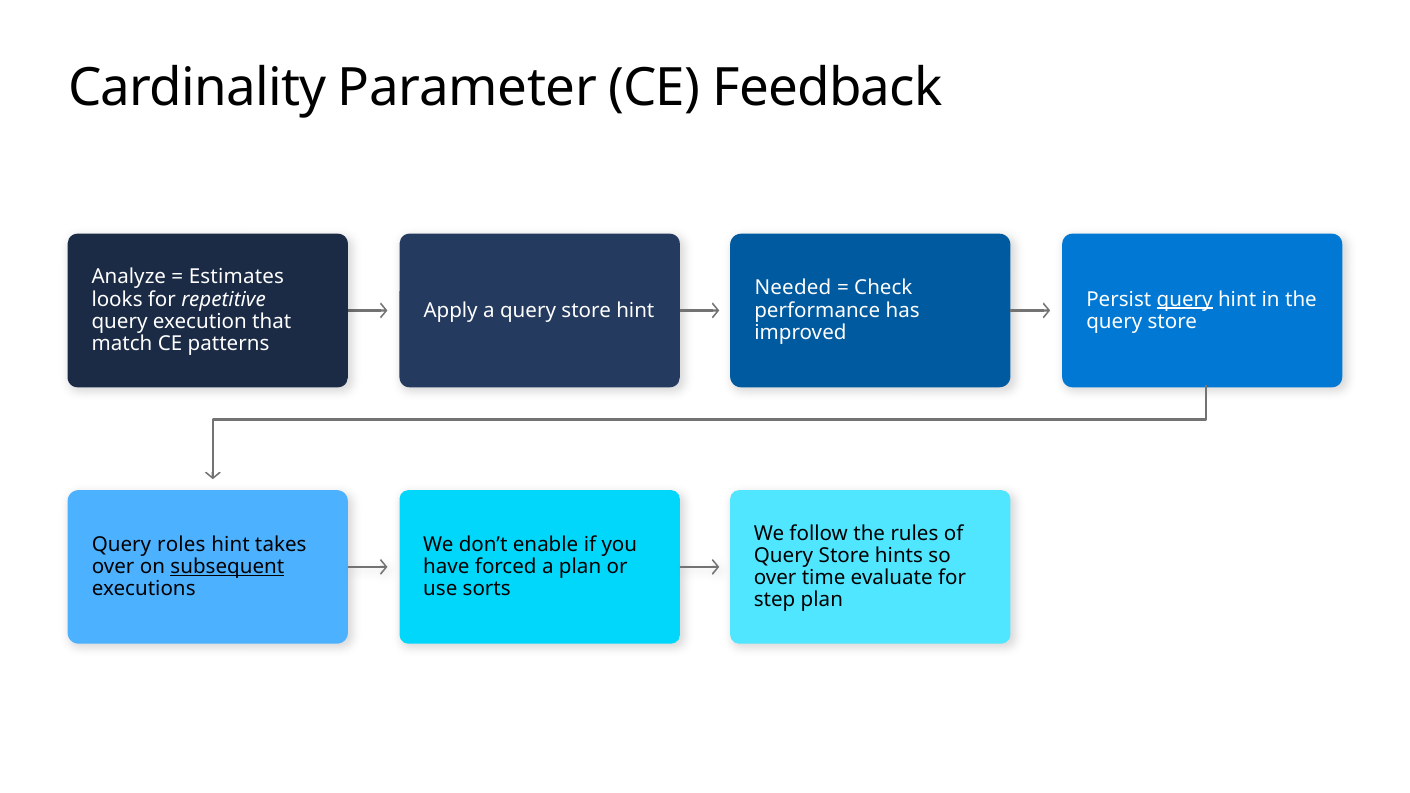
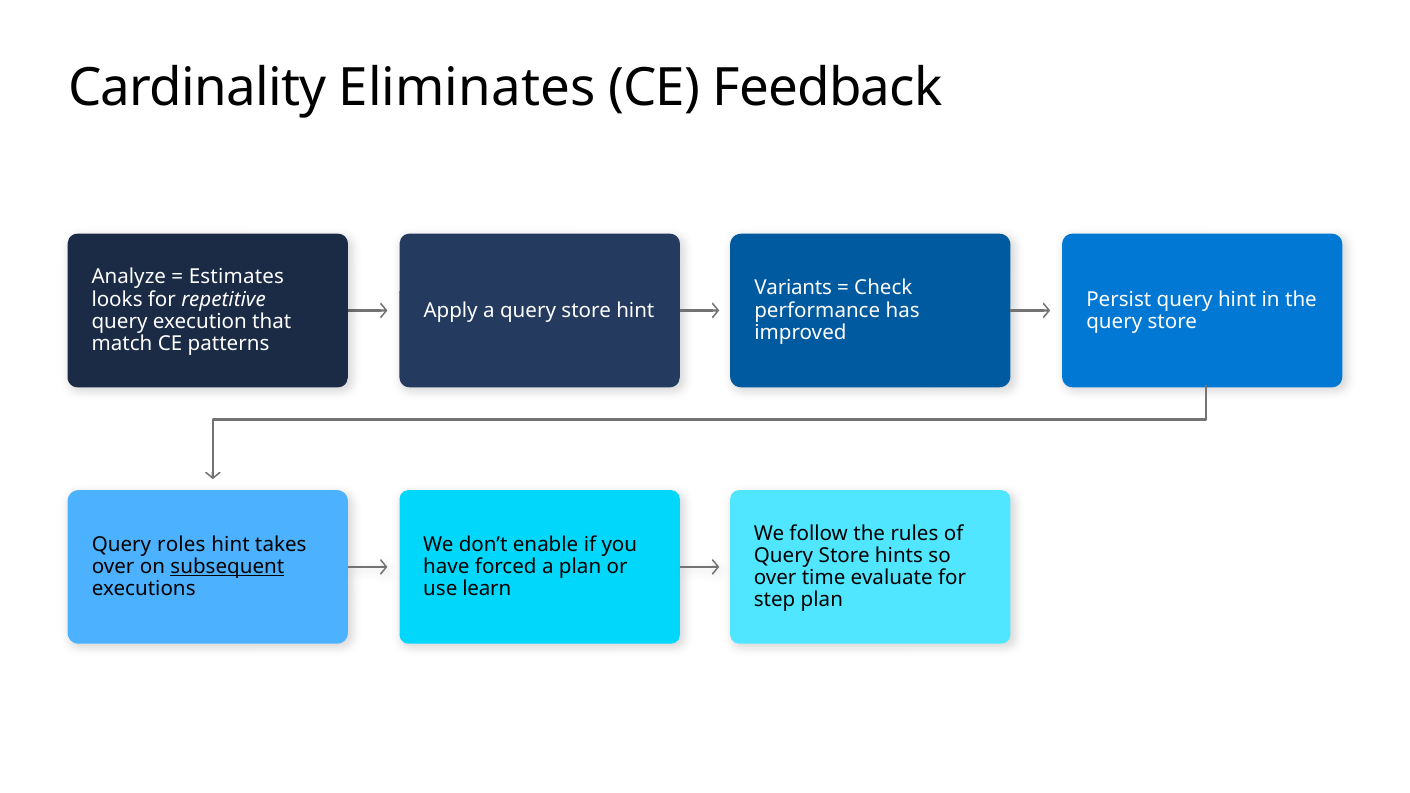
Parameter: Parameter -> Eliminates
Needed: Needed -> Variants
query at (1185, 299) underline: present -> none
sorts: sorts -> learn
